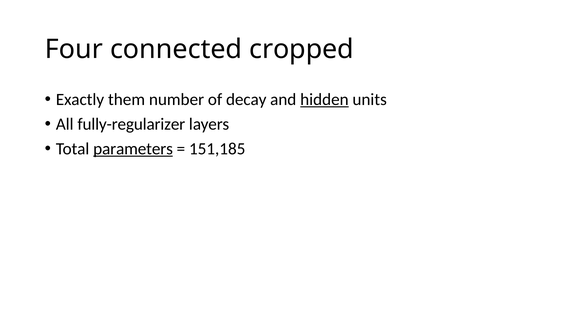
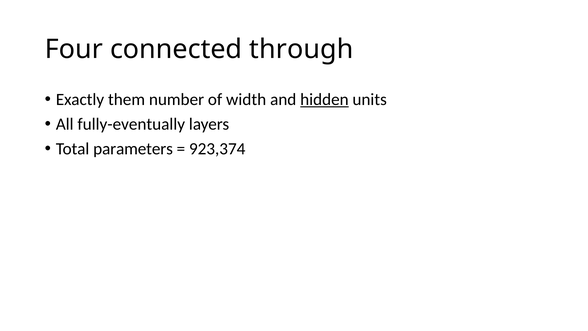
cropped: cropped -> through
decay: decay -> width
fully-regularizer: fully-regularizer -> fully-eventually
parameters underline: present -> none
151,185: 151,185 -> 923,374
